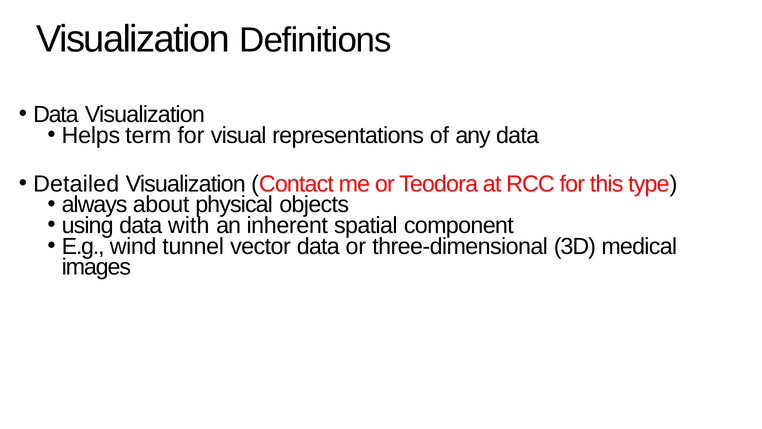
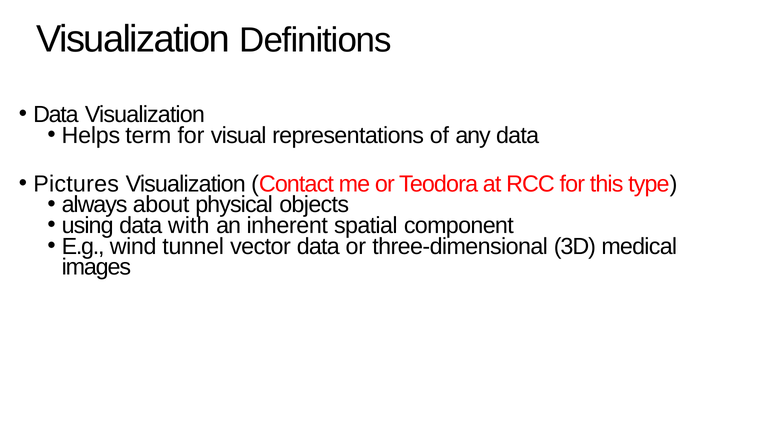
Detailed: Detailed -> Pictures
